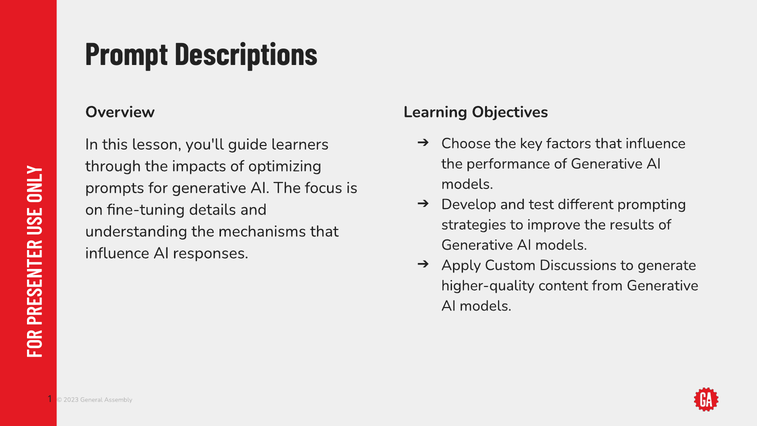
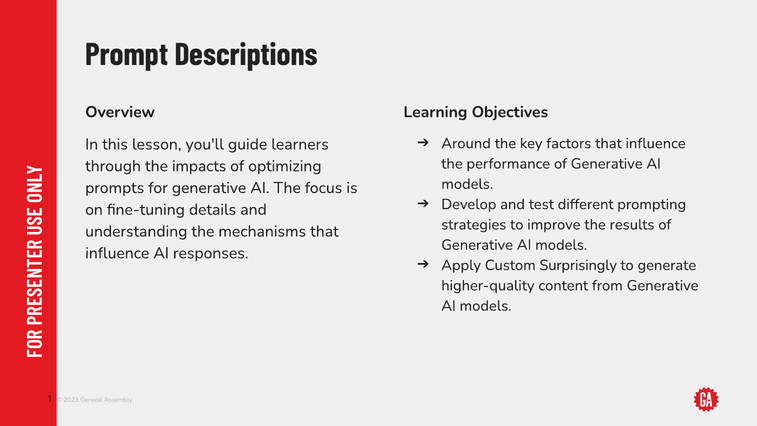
Choose: Choose -> Around
Discussions: Discussions -> Surprisingly
